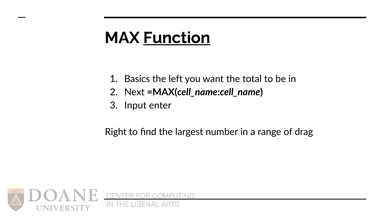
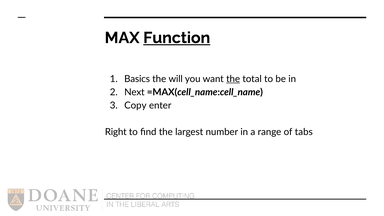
left: left -> will
the at (233, 79) underline: none -> present
Input: Input -> Copy
drag: drag -> tabs
